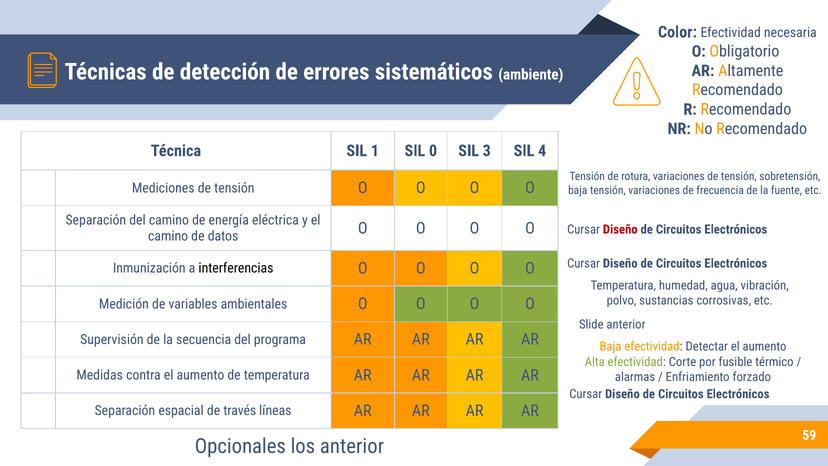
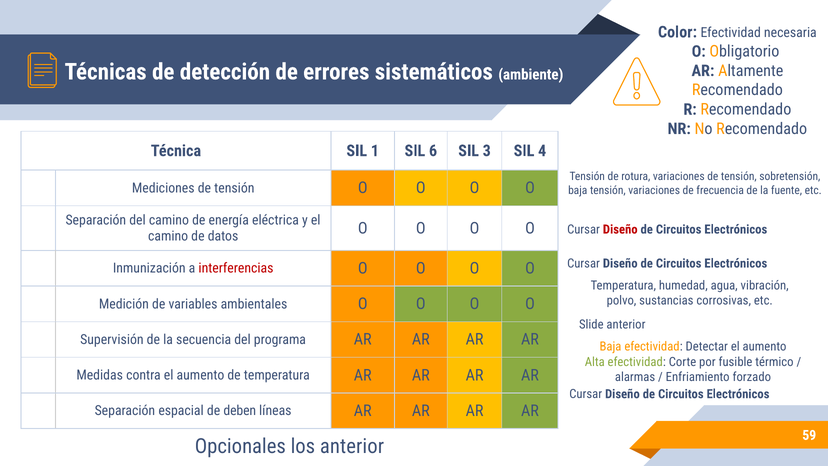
0: 0 -> 6
interferencias colour: black -> red
través: través -> deben
